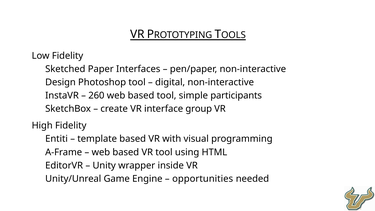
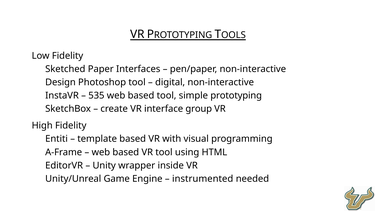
260: 260 -> 535
participants: participants -> prototyping
opportunities: opportunities -> instrumented
